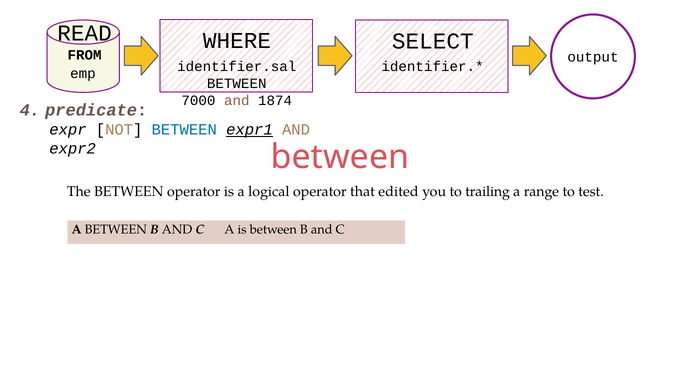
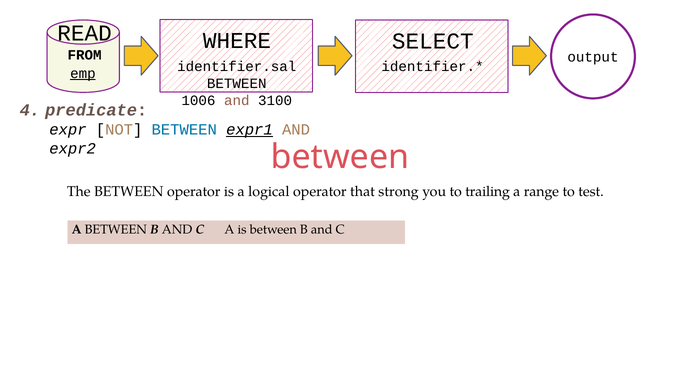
emp underline: none -> present
7000: 7000 -> 1006
1874: 1874 -> 3100
edited: edited -> strong
